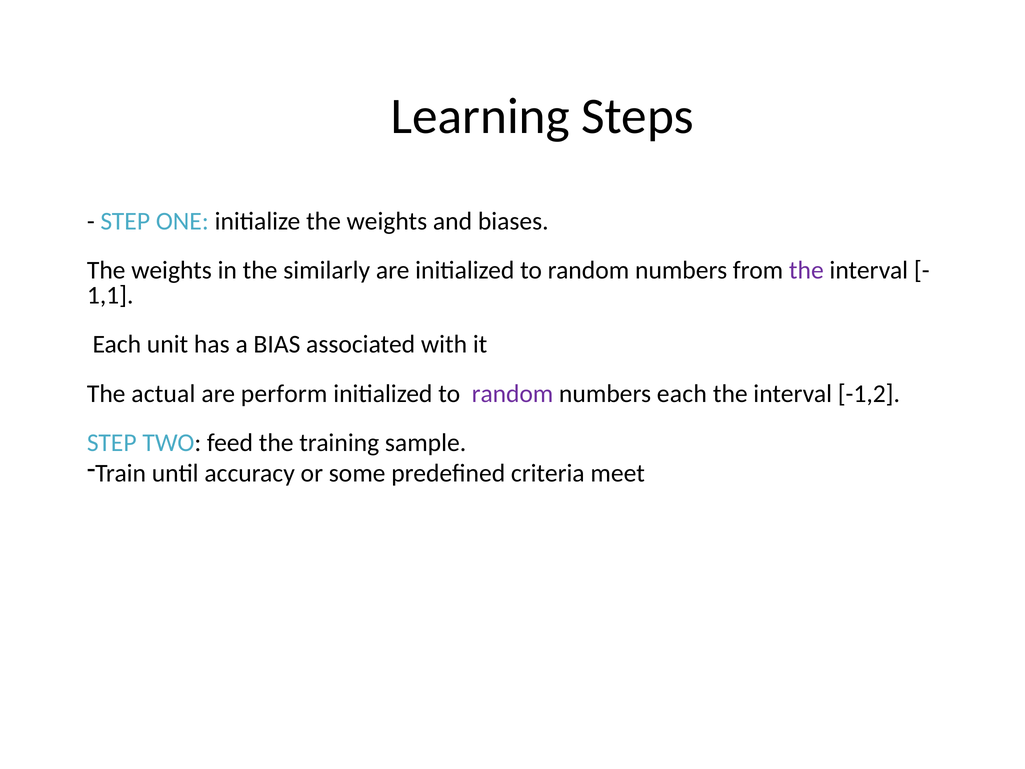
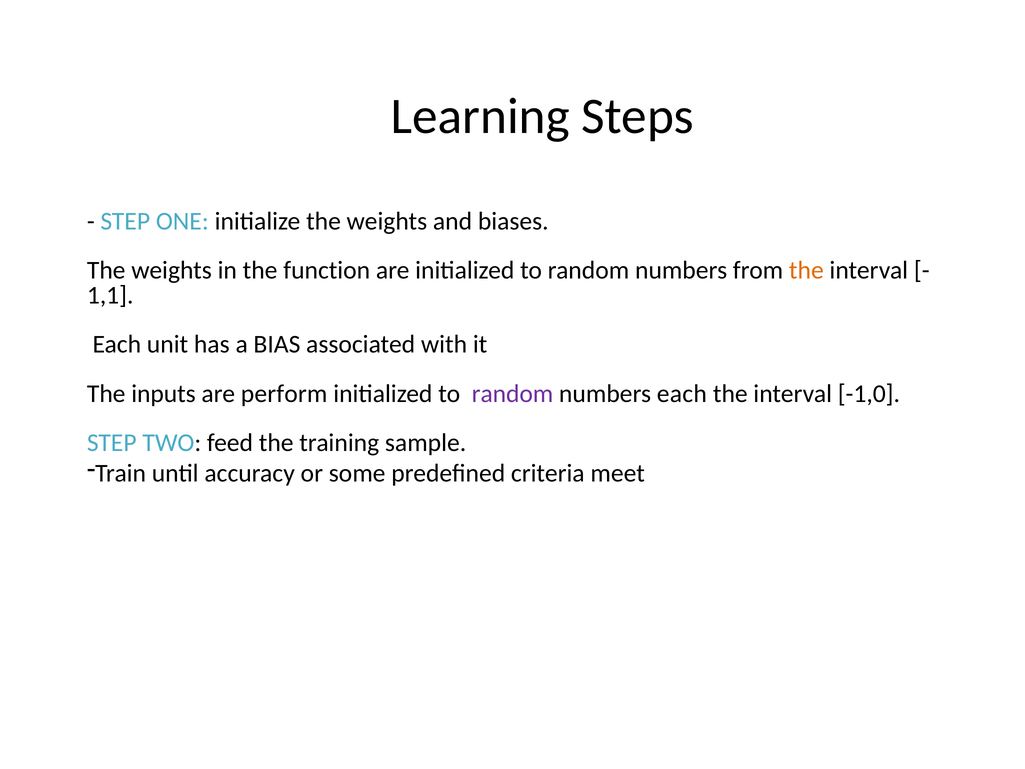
similarly: similarly -> function
the at (806, 270) colour: purple -> orange
actual: actual -> inputs
-1,2: -1,2 -> -1,0
